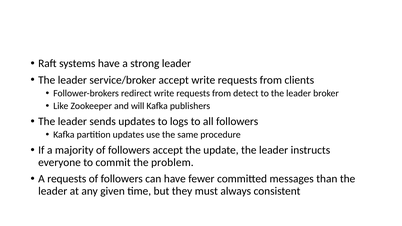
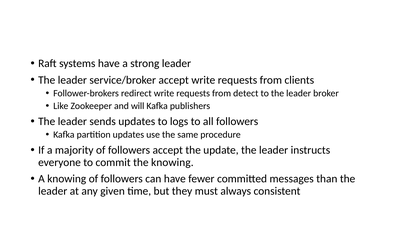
the problem: problem -> knowing
A requests: requests -> knowing
